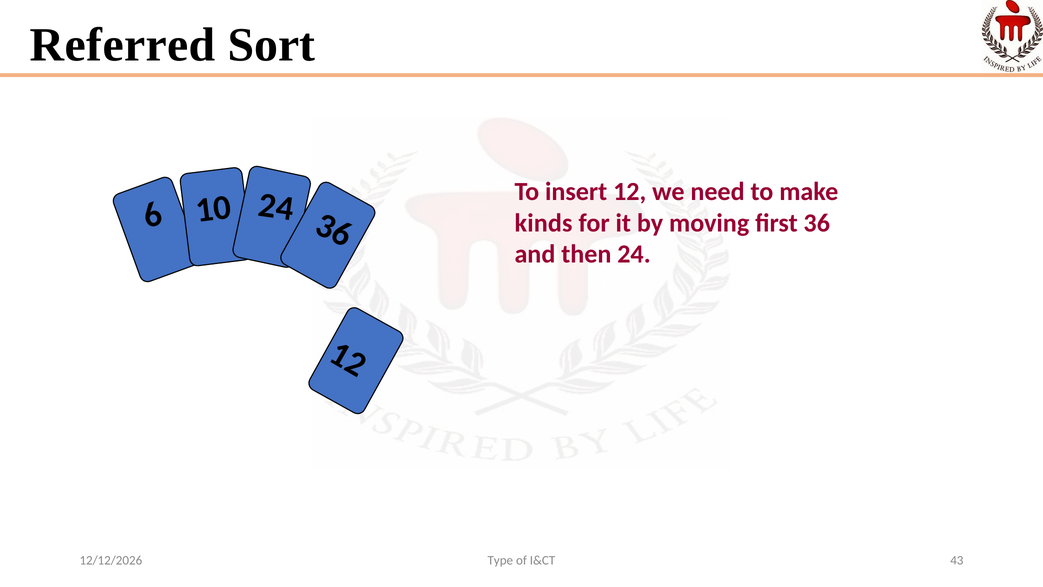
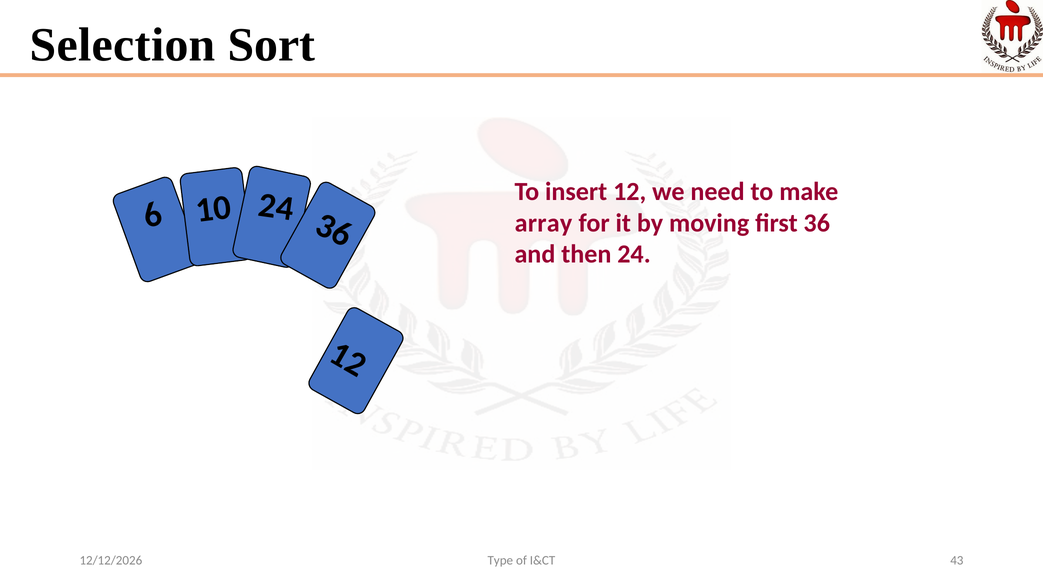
Referred: Referred -> Selection
kinds: kinds -> array
